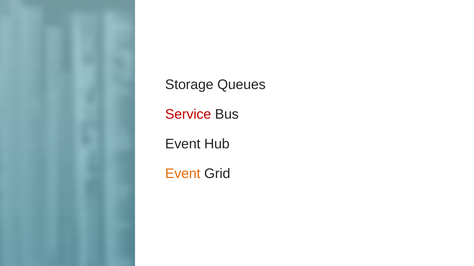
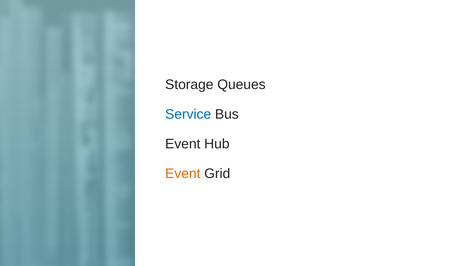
Service colour: red -> blue
